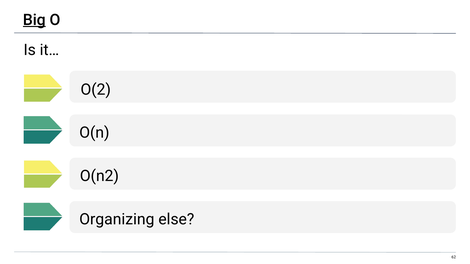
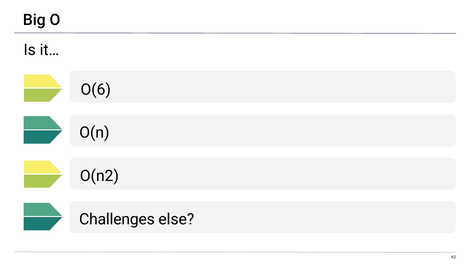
Big underline: present -> none
O(2: O(2 -> O(6
Organizing: Organizing -> Challenges
